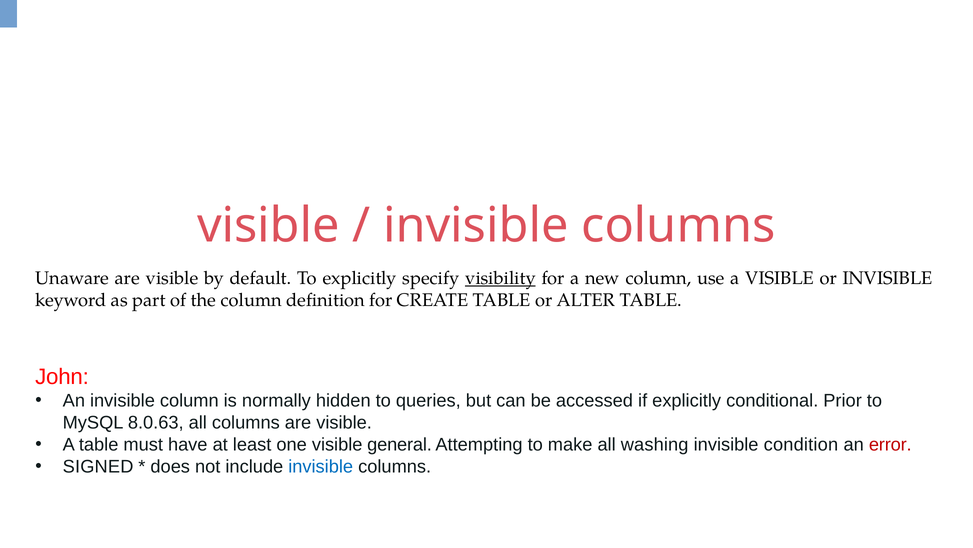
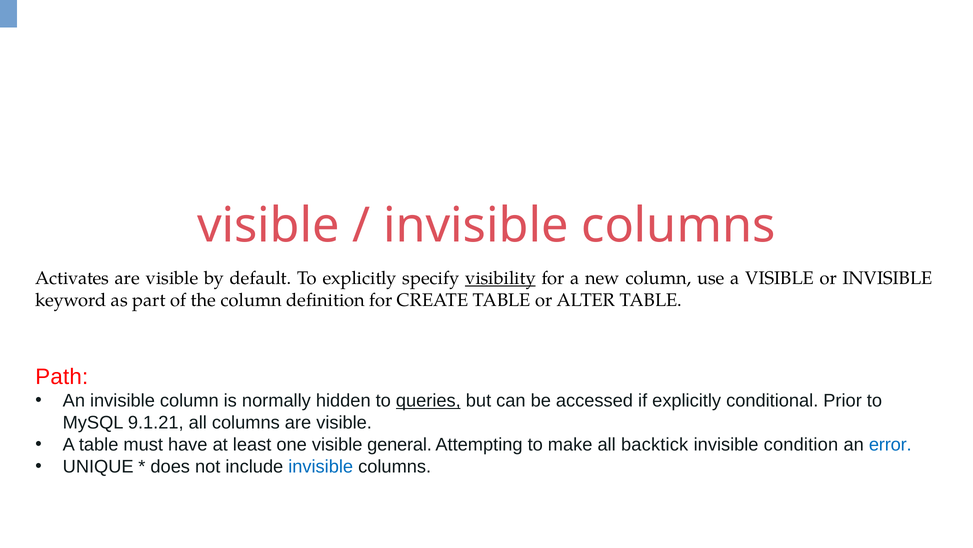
Unaware: Unaware -> Activates
John: John -> Path
queries underline: none -> present
8.0.63: 8.0.63 -> 9.1.21
washing: washing -> backtick
error colour: red -> blue
SIGNED: SIGNED -> UNIQUE
